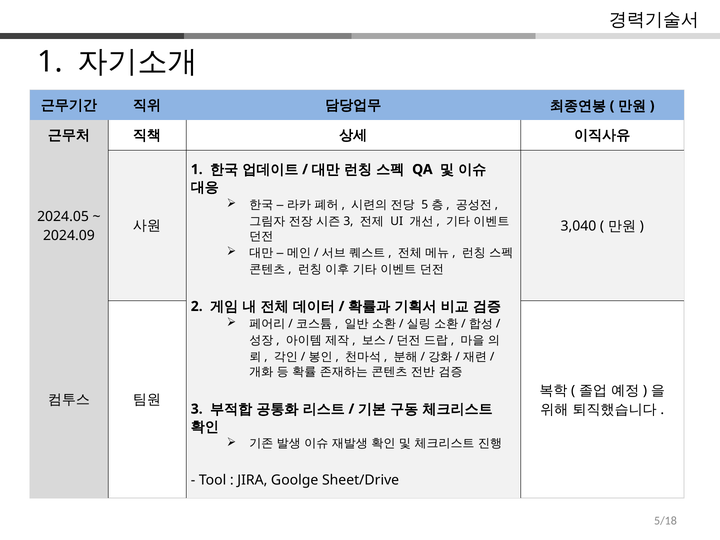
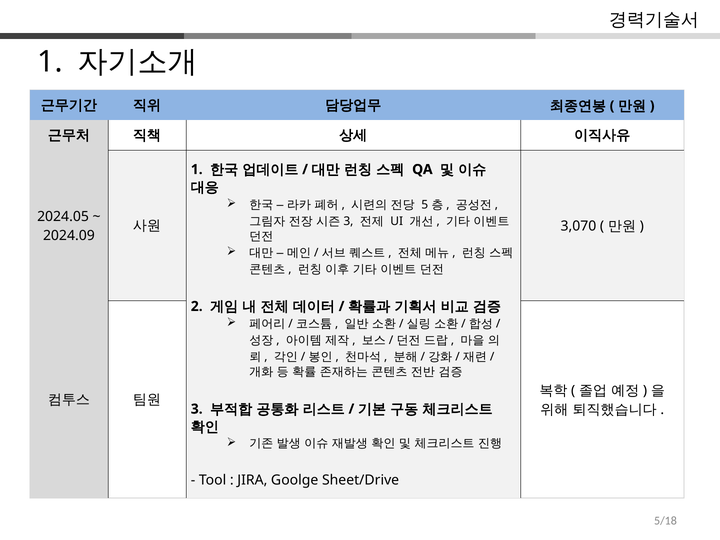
3,040: 3,040 -> 3,070
